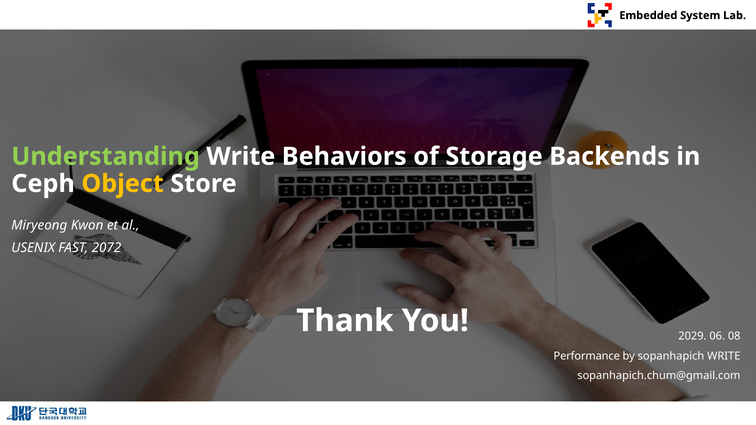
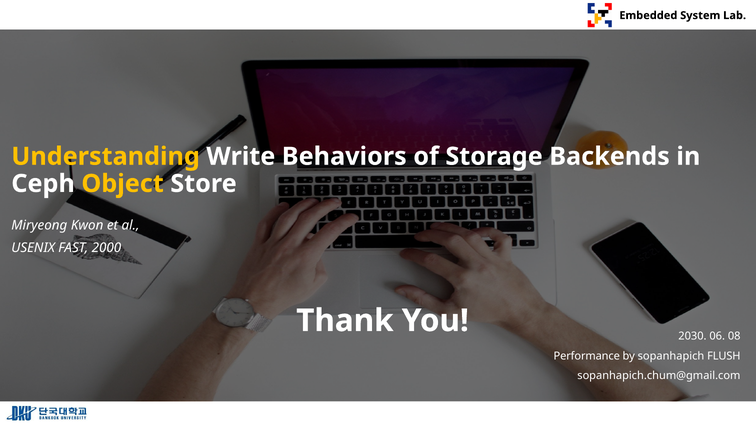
Understanding colour: light green -> yellow
2072: 2072 -> 2000
2029: 2029 -> 2030
sopanhapich WRITE: WRITE -> FLUSH
